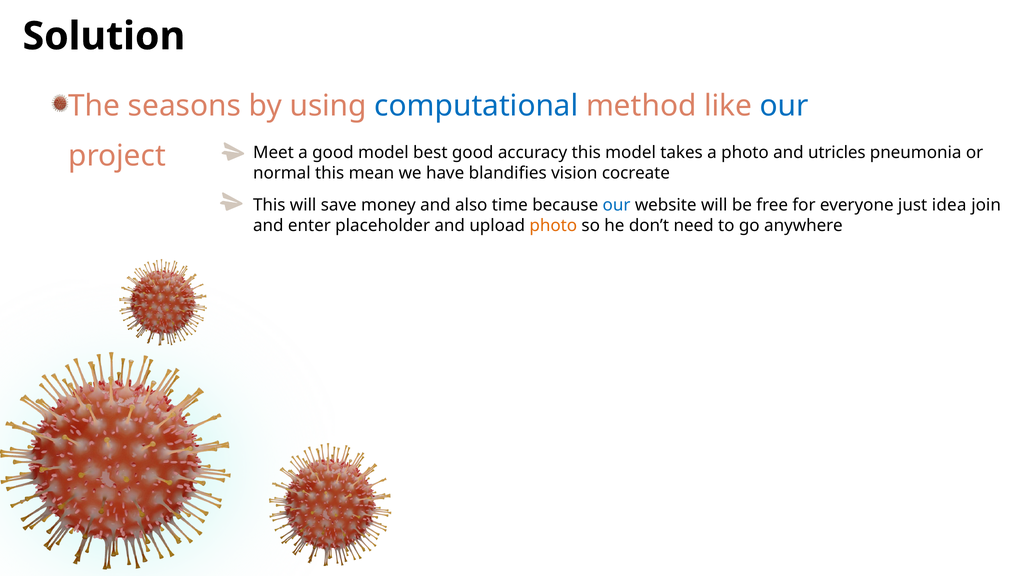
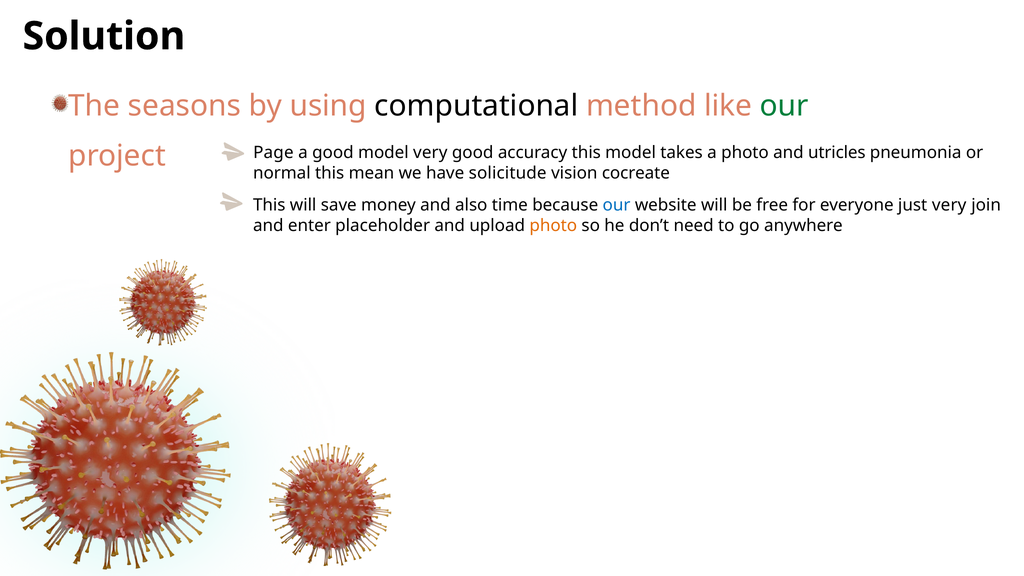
computational colour: blue -> black
our at (784, 106) colour: blue -> green
Meet: Meet -> Page
model best: best -> very
blandifies: blandifies -> solicitude
just idea: idea -> very
